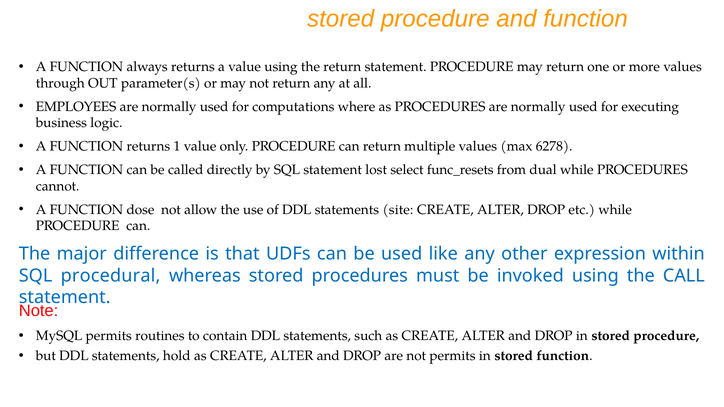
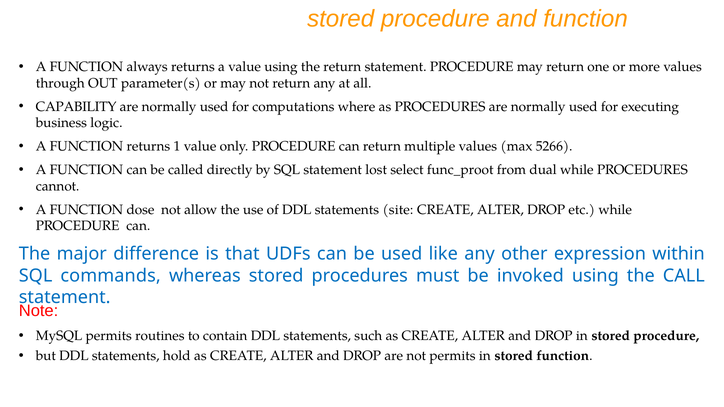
EMPLOYEES: EMPLOYEES -> CAPABILITY
6278: 6278 -> 5266
func_resets: func_resets -> func_proot
procedural: procedural -> commands
